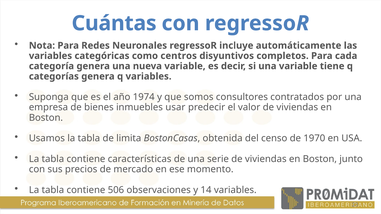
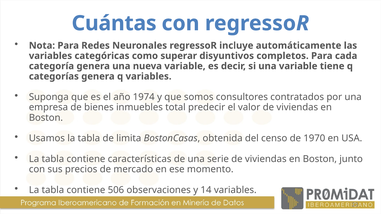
centros: centros -> superar
usar: usar -> total
